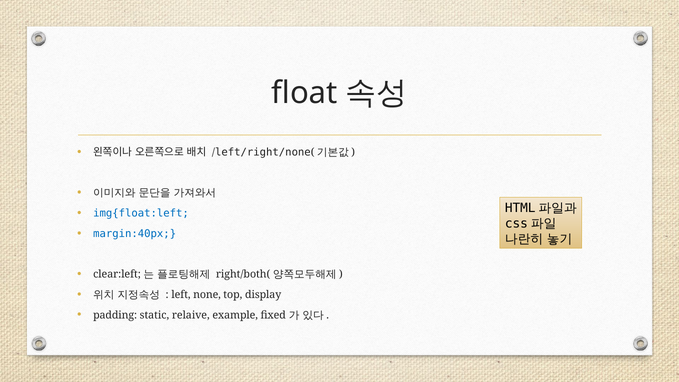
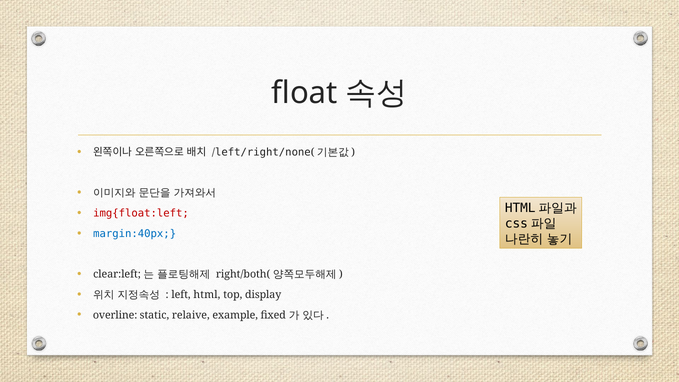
img{float:left colour: blue -> red
none: none -> html
padding: padding -> overline
